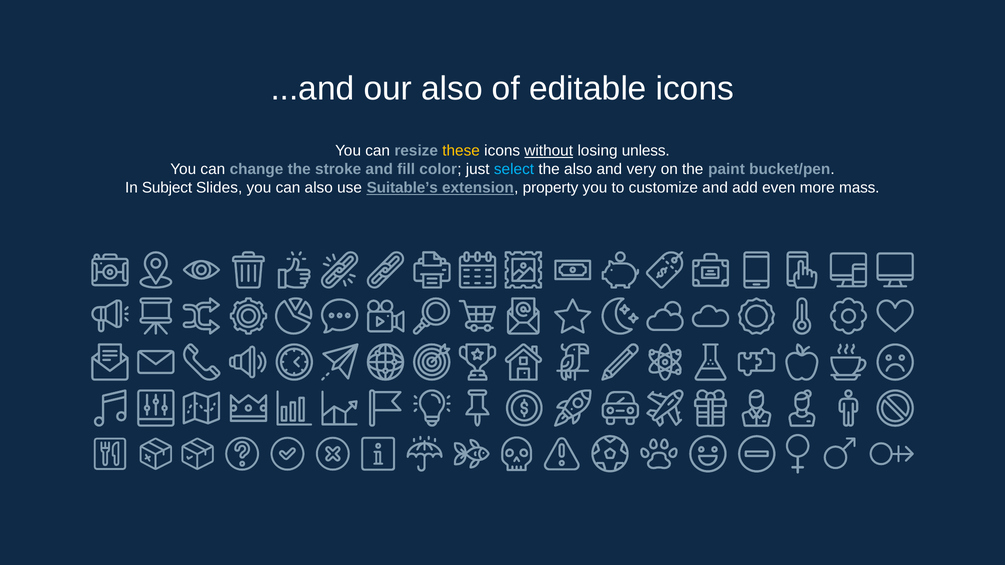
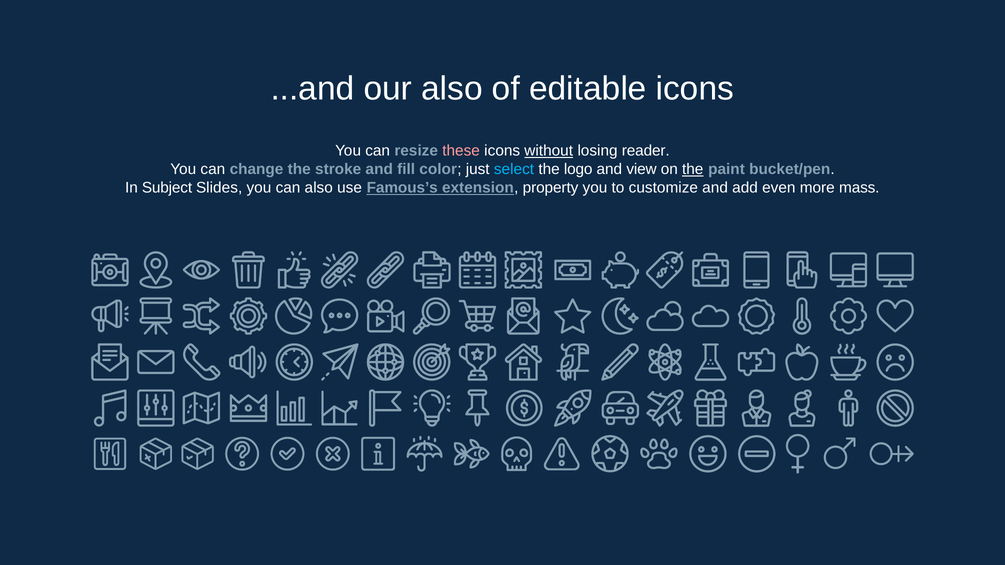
these colour: yellow -> pink
unless: unless -> reader
the also: also -> logo
very: very -> view
the at (693, 169) underline: none -> present
Suitable’s: Suitable’s -> Famous’s
